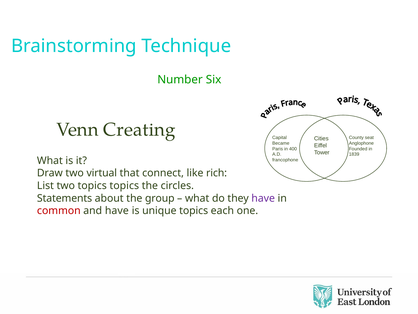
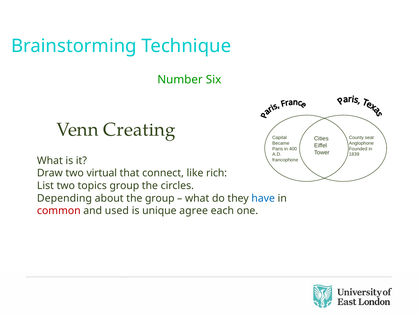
topics topics: topics -> group
Statements: Statements -> Depending
have at (263, 198) colour: purple -> blue
and have: have -> used
unique topics: topics -> agree
